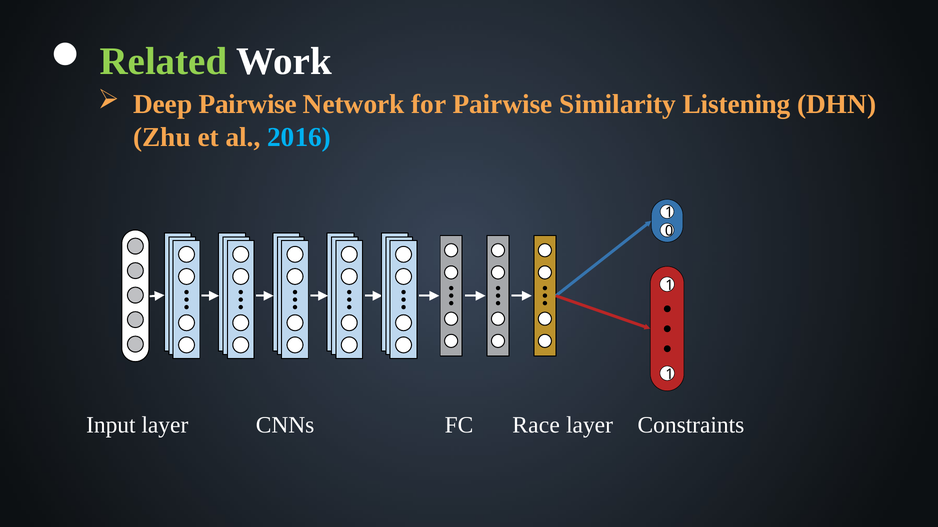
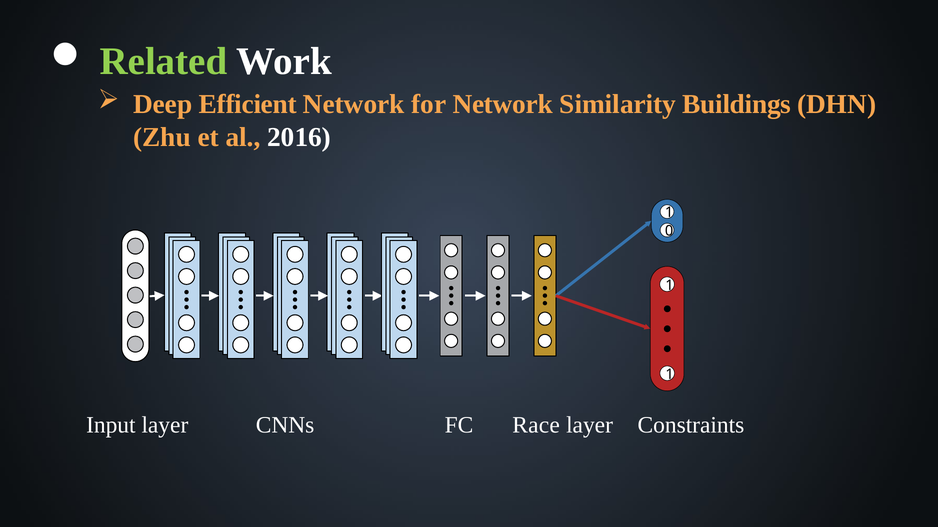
Deep Pairwise: Pairwise -> Efficient
for Pairwise: Pairwise -> Network
Listening: Listening -> Buildings
2016 colour: light blue -> white
